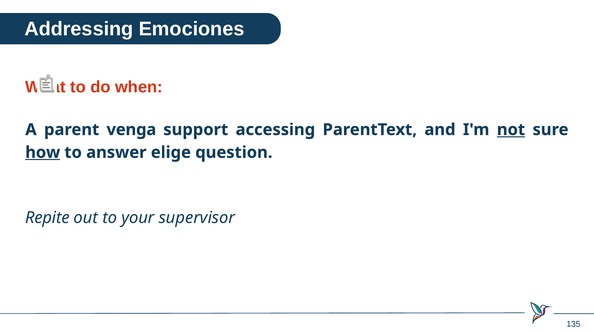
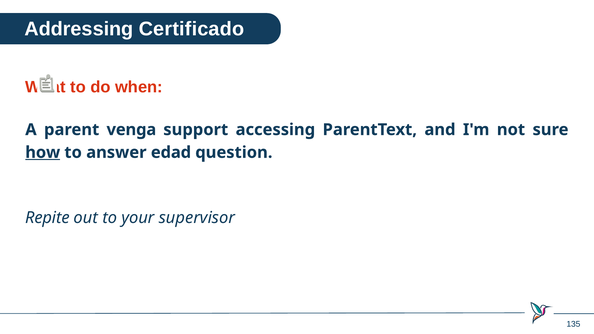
Emociones: Emociones -> Certificado
not underline: present -> none
elige: elige -> edad
